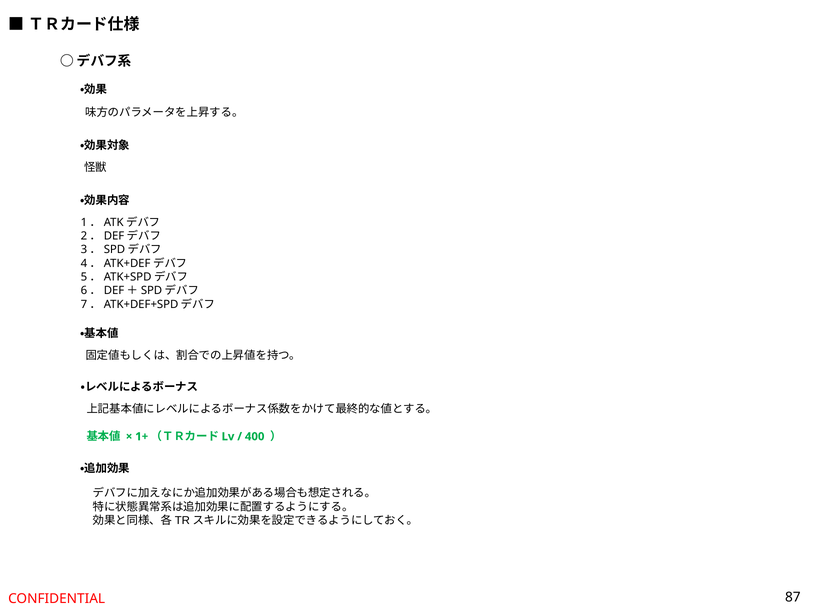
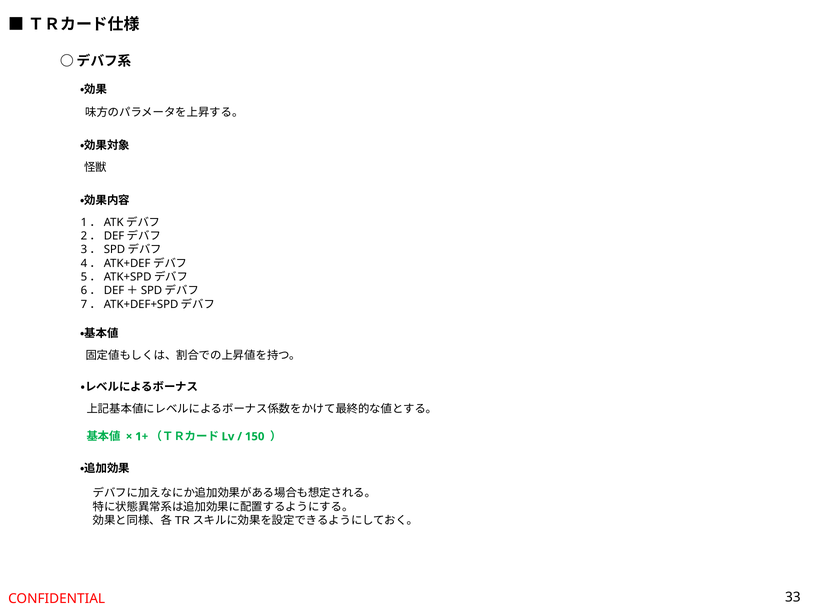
400: 400 -> 150
87: 87 -> 33
